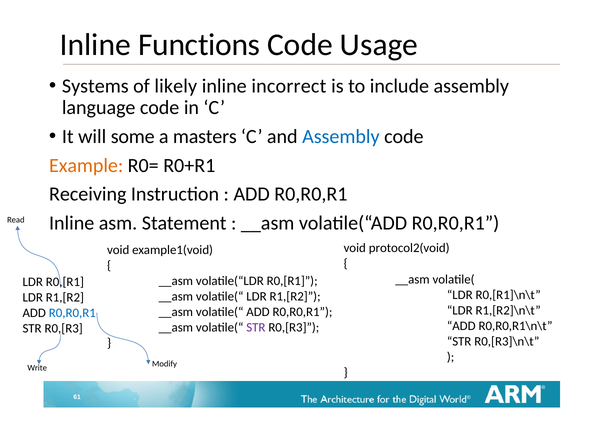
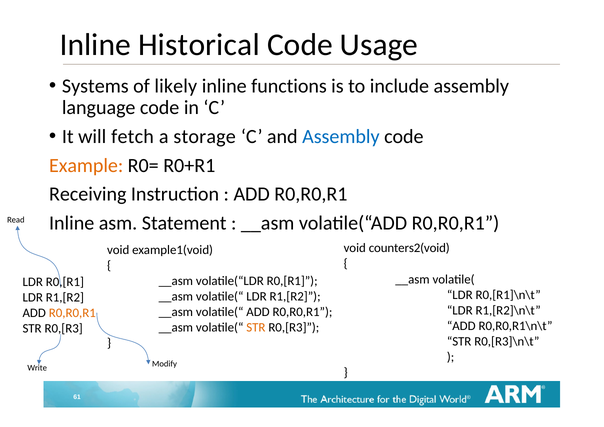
Functions: Functions -> Historical
incorrect: incorrect -> functions
some: some -> fetch
masters: masters -> storage
protocol2(void: protocol2(void -> counters2(void
R0,R0,R1 at (72, 313) colour: blue -> orange
STR at (256, 327) colour: purple -> orange
